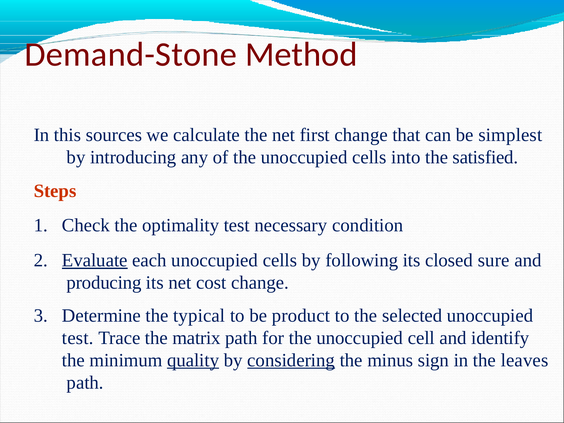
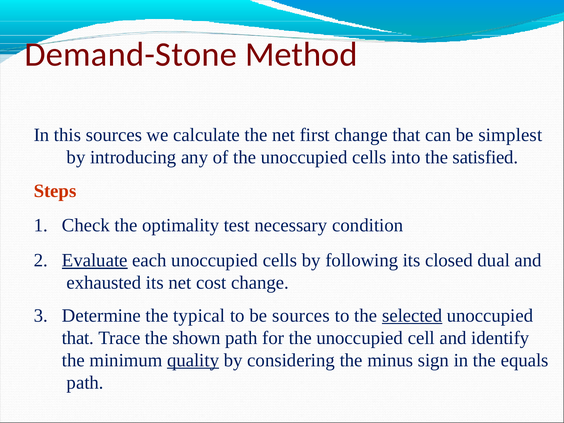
sure: sure -> dual
producing: producing -> exhausted
be product: product -> sources
selected underline: none -> present
test at (78, 338): test -> that
matrix: matrix -> shown
considering underline: present -> none
leaves: leaves -> equals
